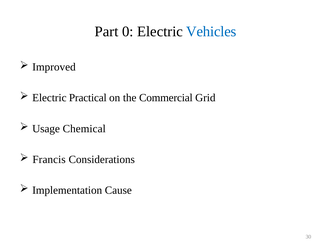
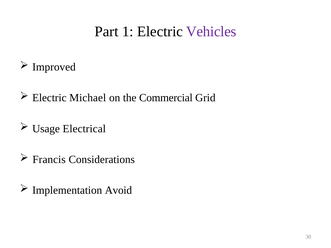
0: 0 -> 1
Vehicles colour: blue -> purple
Practical: Practical -> Michael
Chemical: Chemical -> Electrical
Cause: Cause -> Avoid
